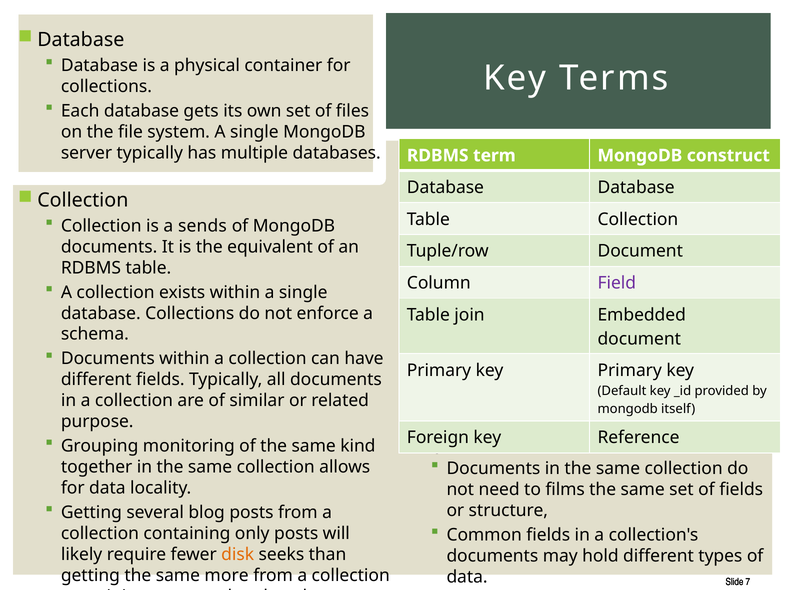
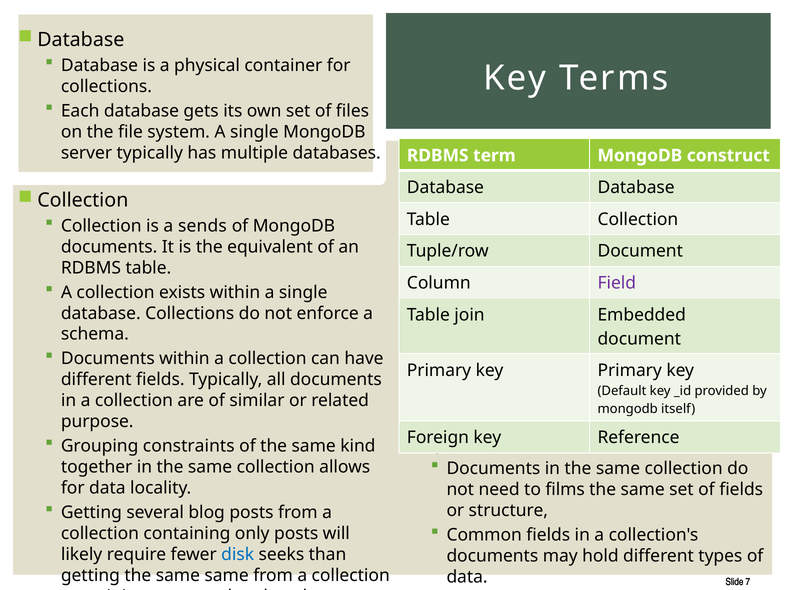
monitoring: monitoring -> constraints
disk colour: orange -> blue
same more: more -> same
